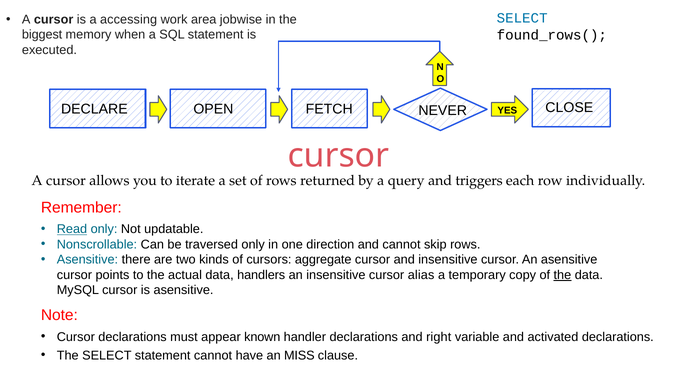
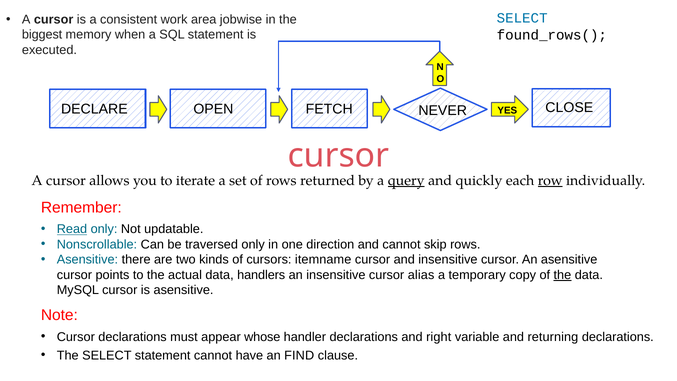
accessing: accessing -> consistent
query underline: none -> present
triggers: triggers -> quickly
row underline: none -> present
aggregate: aggregate -> itemname
known: known -> whose
activated: activated -> returning
MISS: MISS -> FIND
